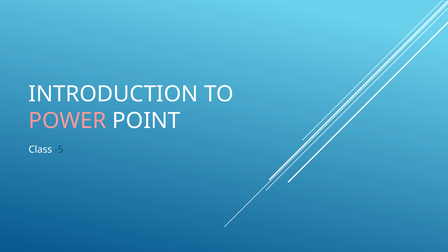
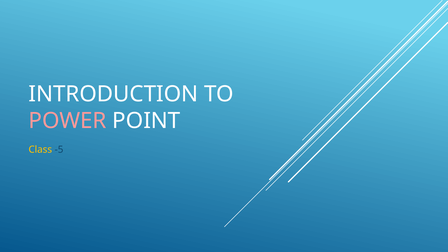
Class colour: white -> yellow
